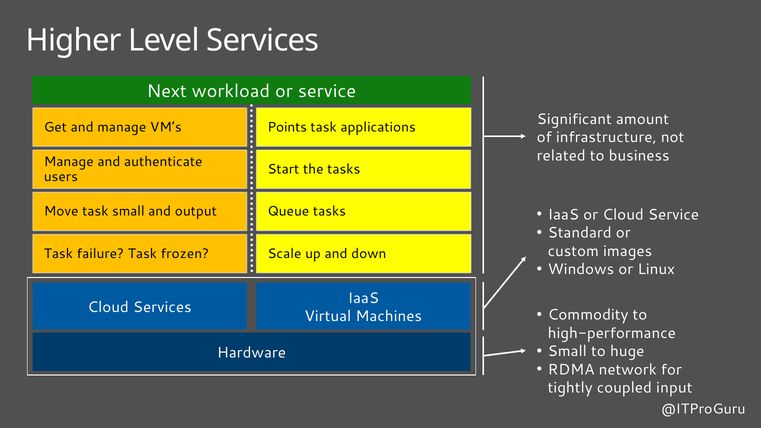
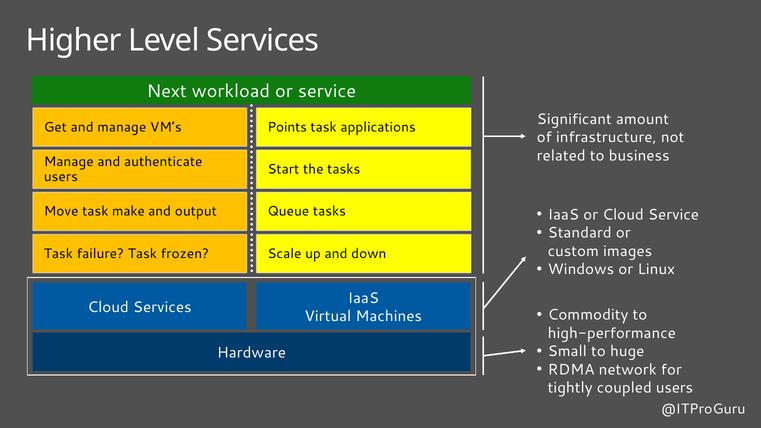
task small: small -> make
coupled input: input -> users
